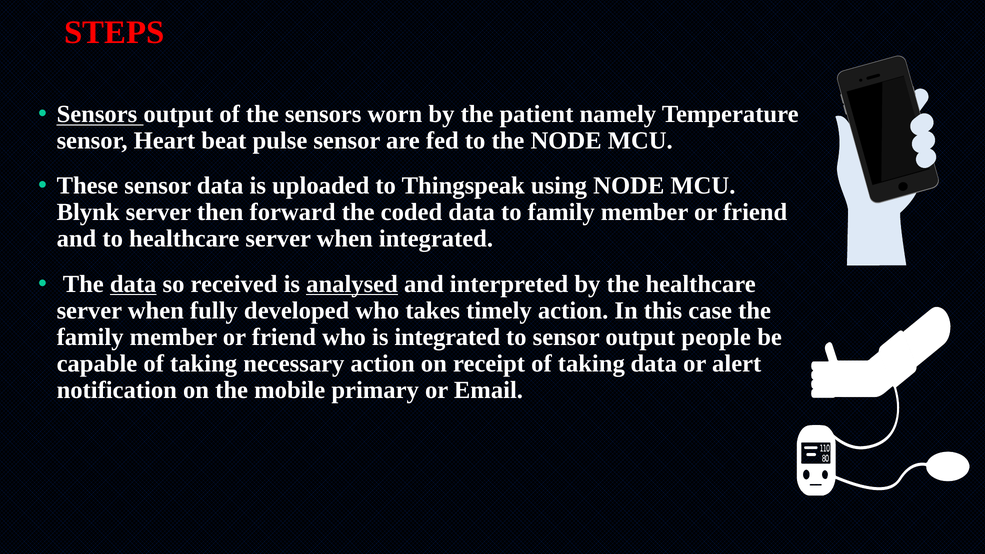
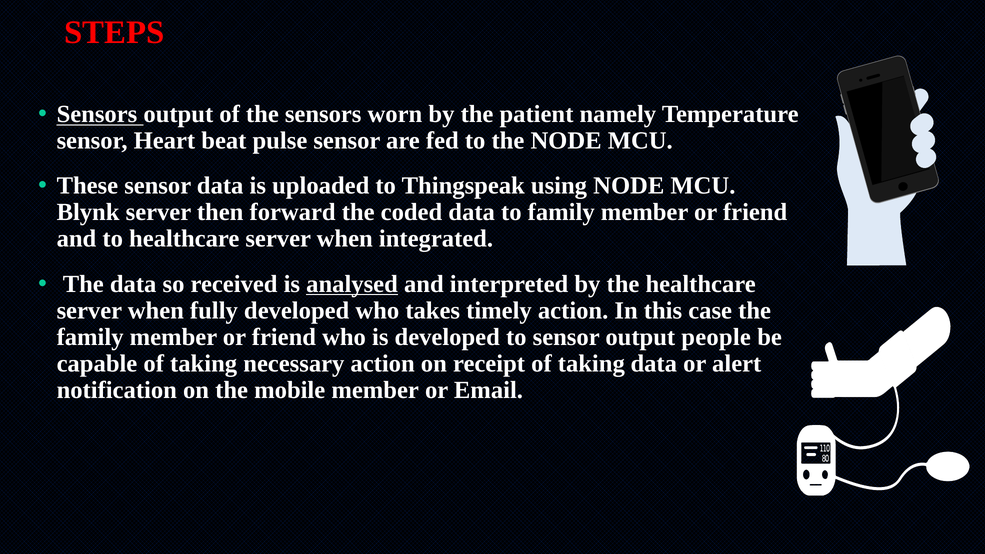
data at (133, 284) underline: present -> none
is integrated: integrated -> developed
mobile primary: primary -> member
